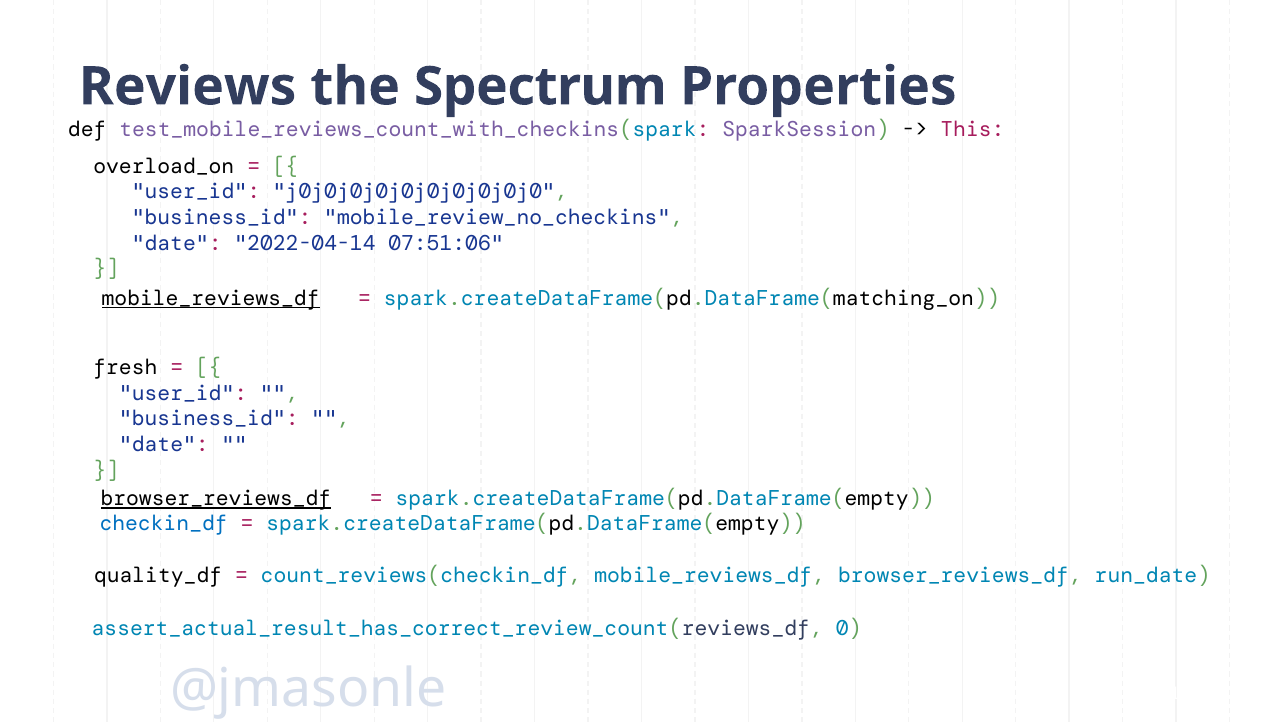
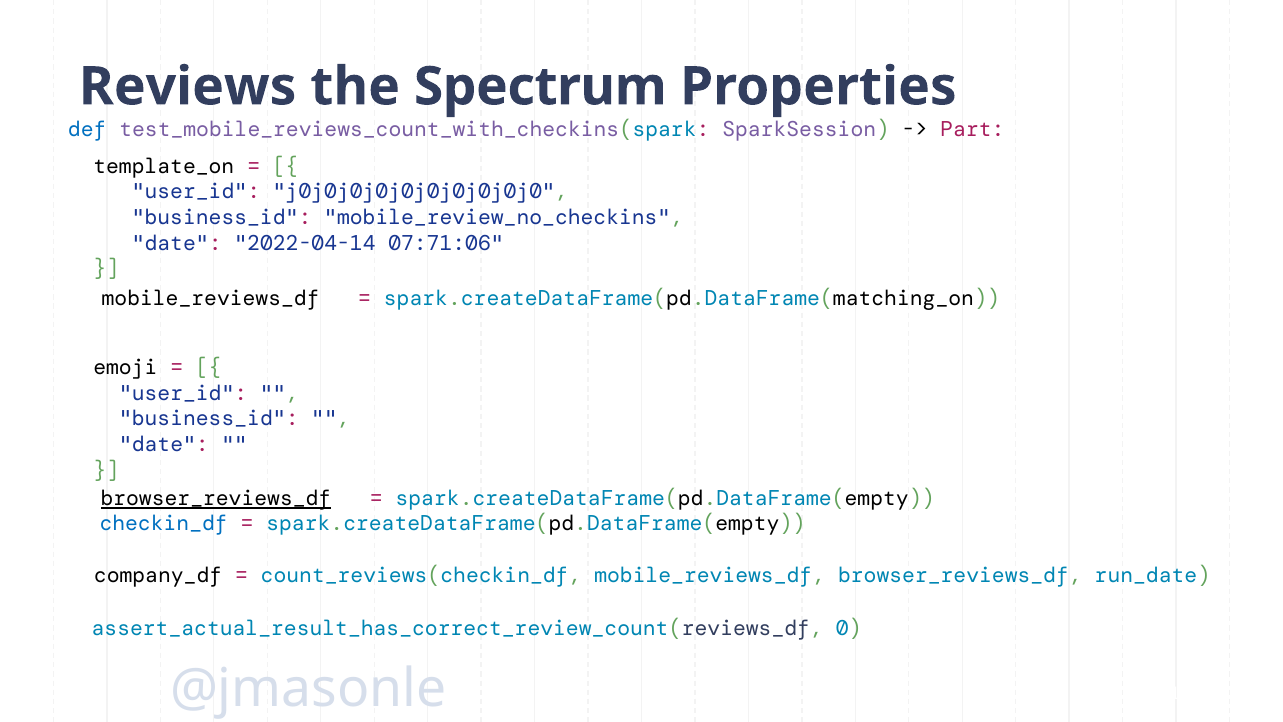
def colour: black -> blue
This: This -> Part
overload_on: overload_on -> template_on
07:51:06: 07:51:06 -> 07:71:06
mobile_reviews_df at (211, 298) underline: present -> none
fresh: fresh -> emoji
quality_df: quality_df -> company_df
